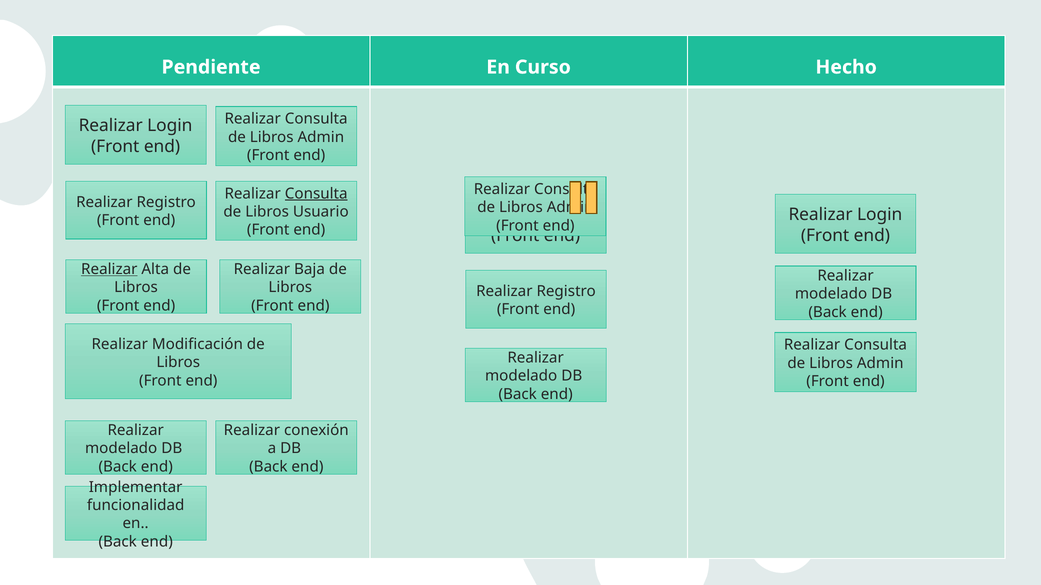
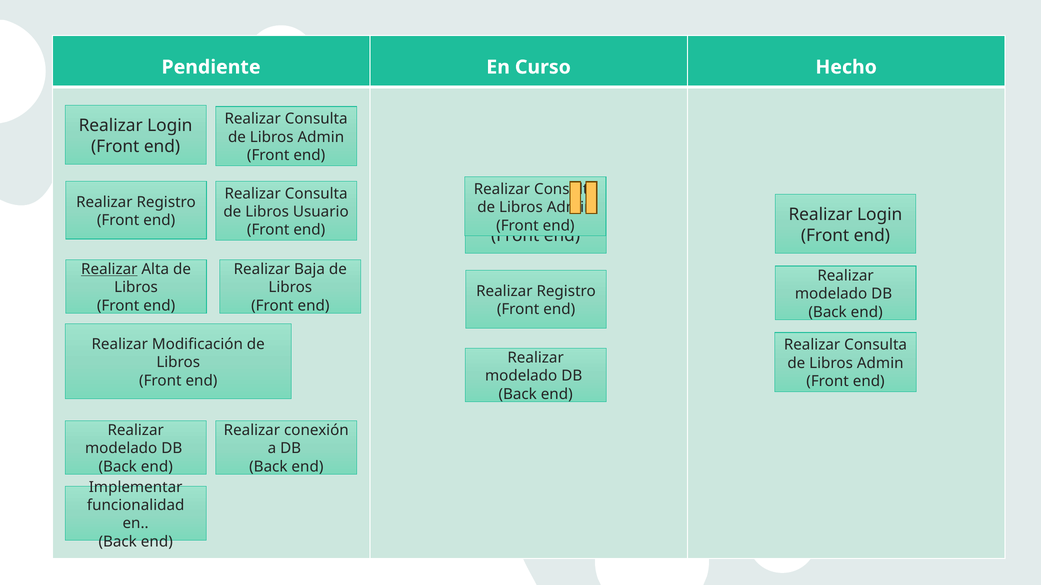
Consulta at (316, 194) underline: present -> none
